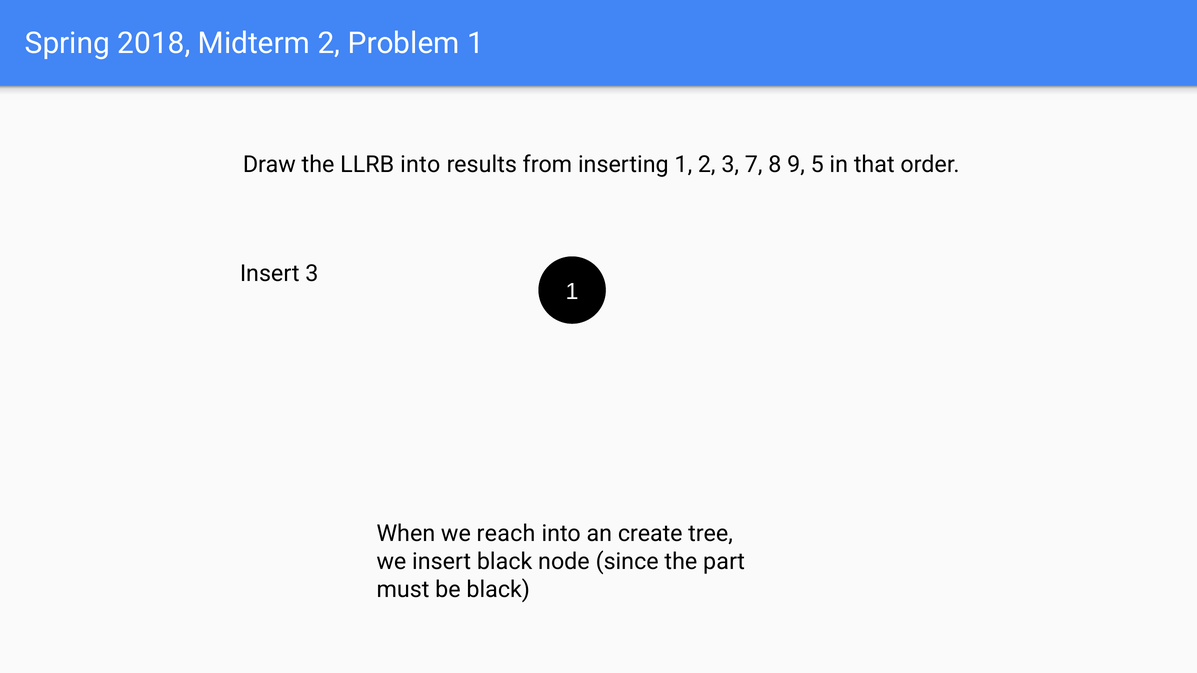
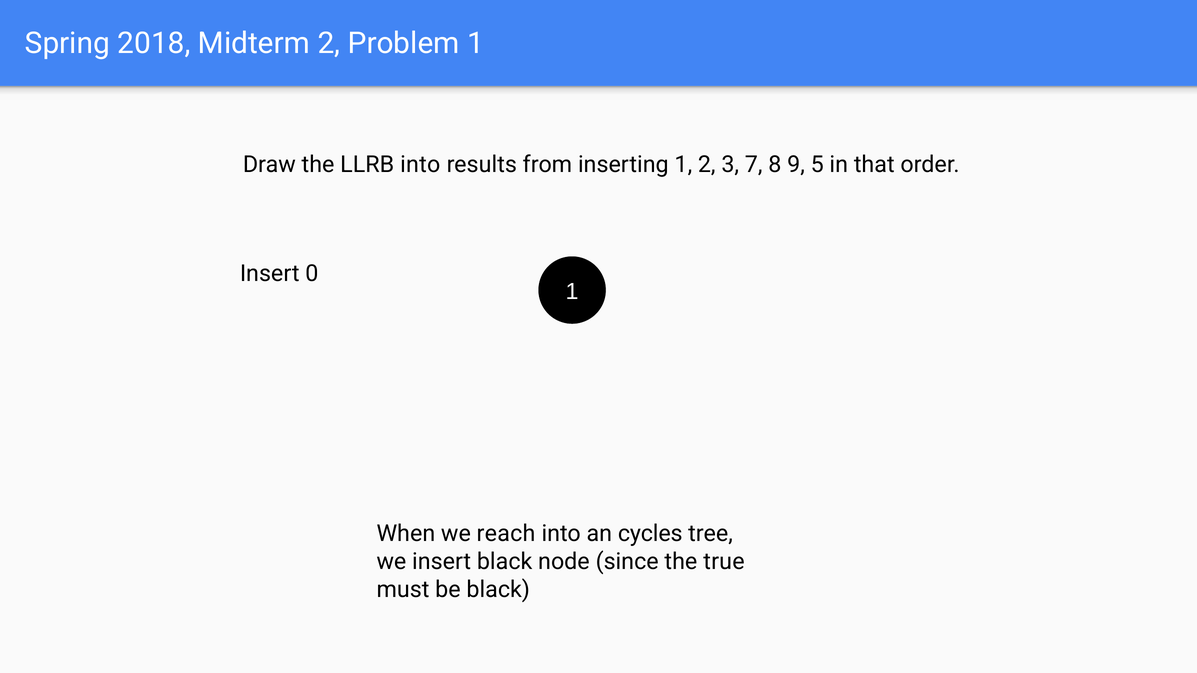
Insert 3: 3 -> 0
create: create -> cycles
part: part -> true
